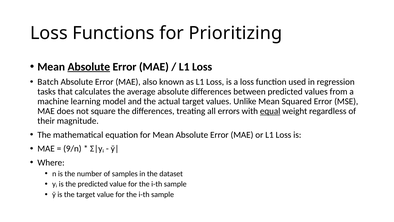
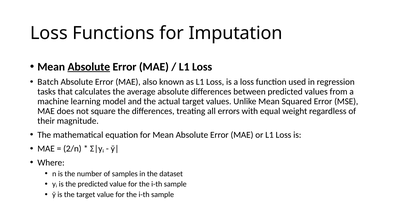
Prioritizing: Prioritizing -> Imputation
equal underline: present -> none
9/n: 9/n -> 2/n
